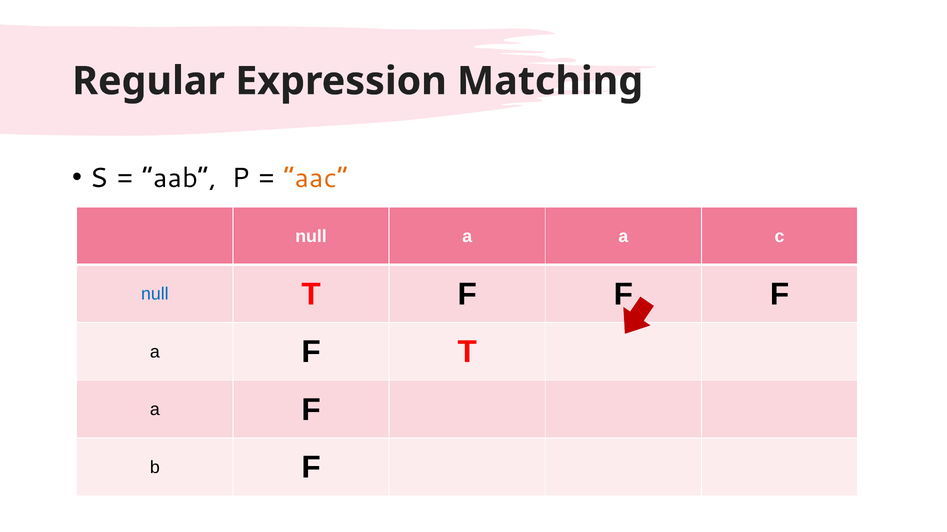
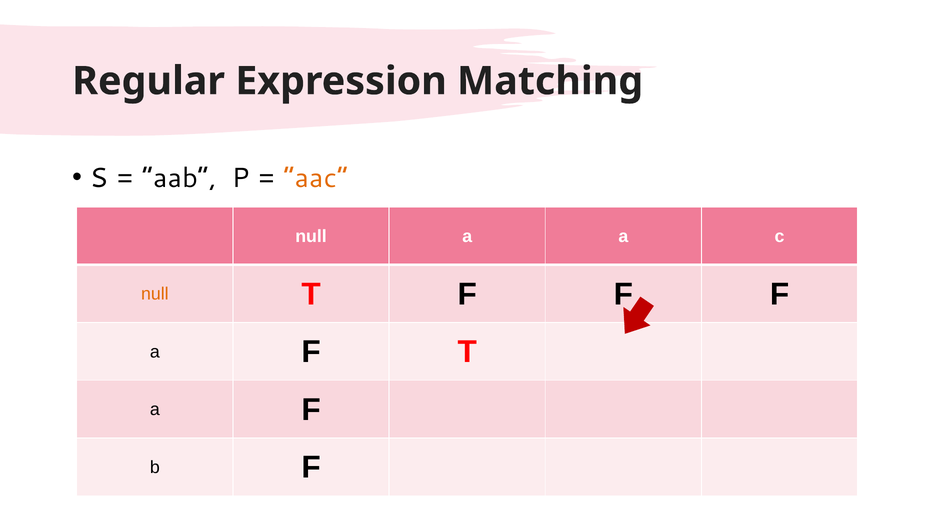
null at (155, 294) colour: blue -> orange
